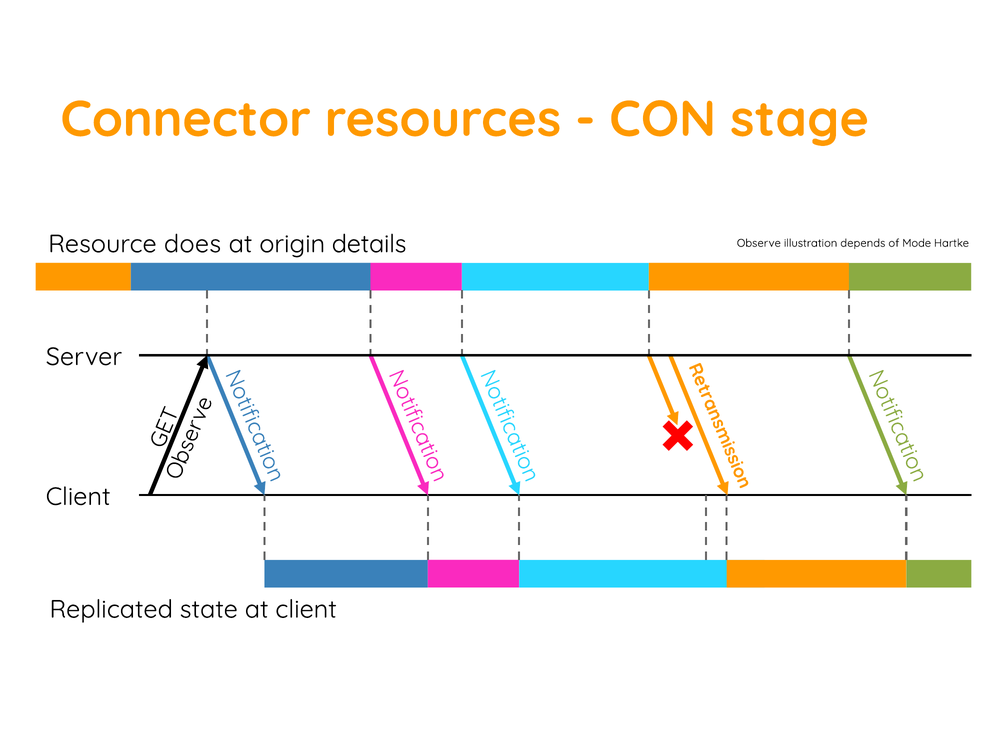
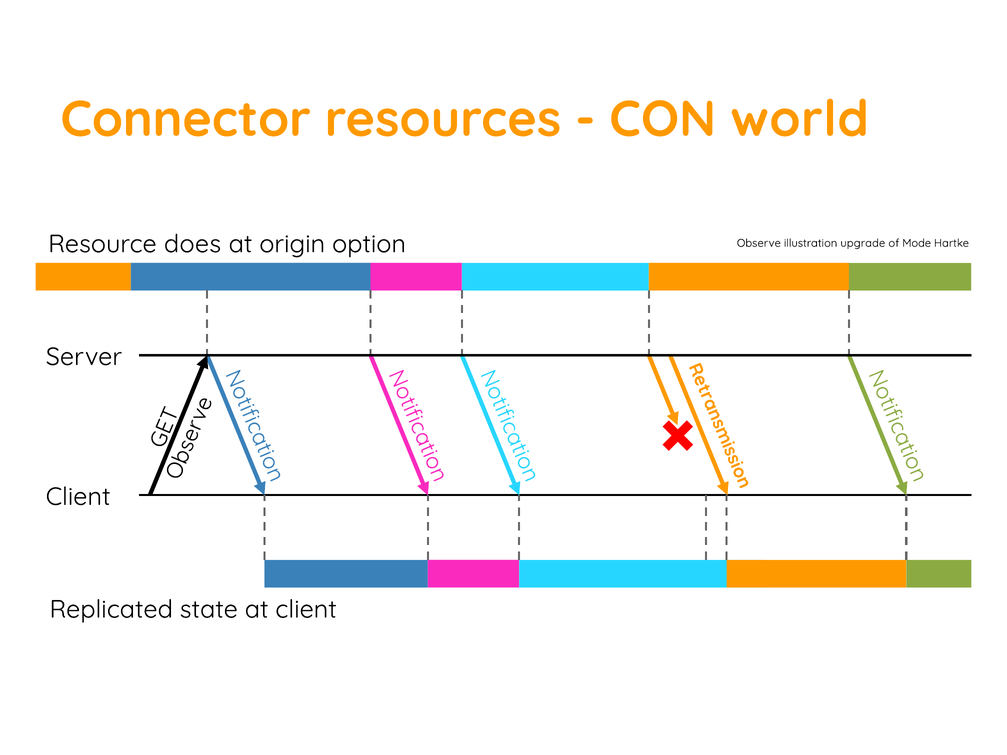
stage: stage -> world
details: details -> option
depends: depends -> upgrade
